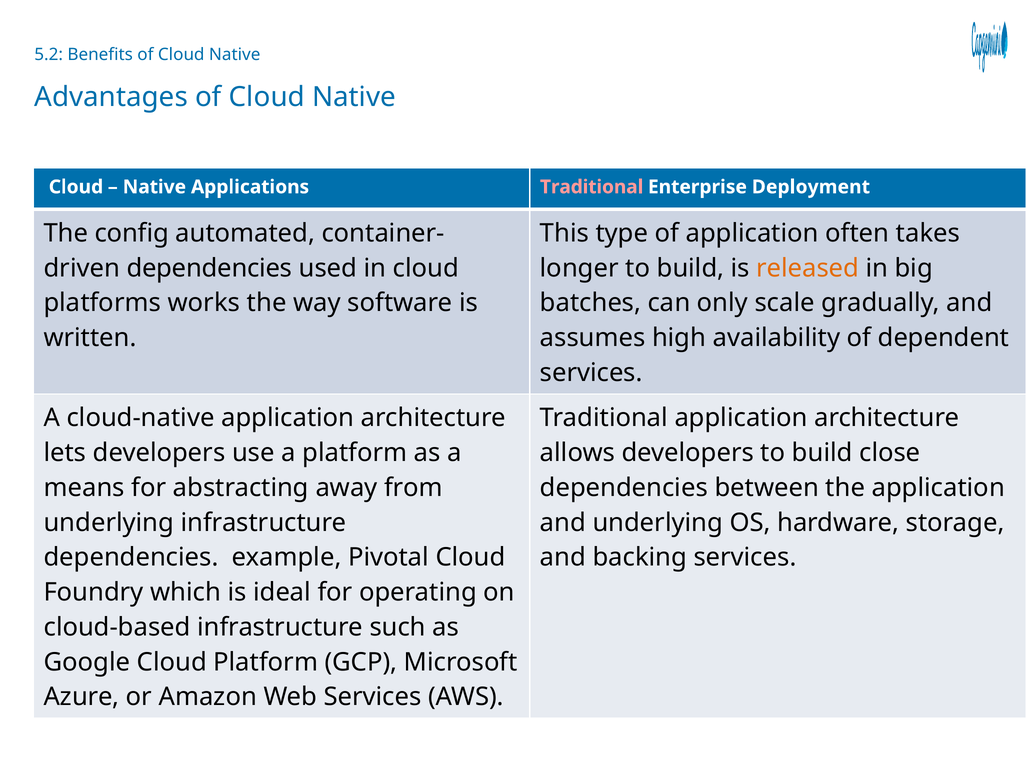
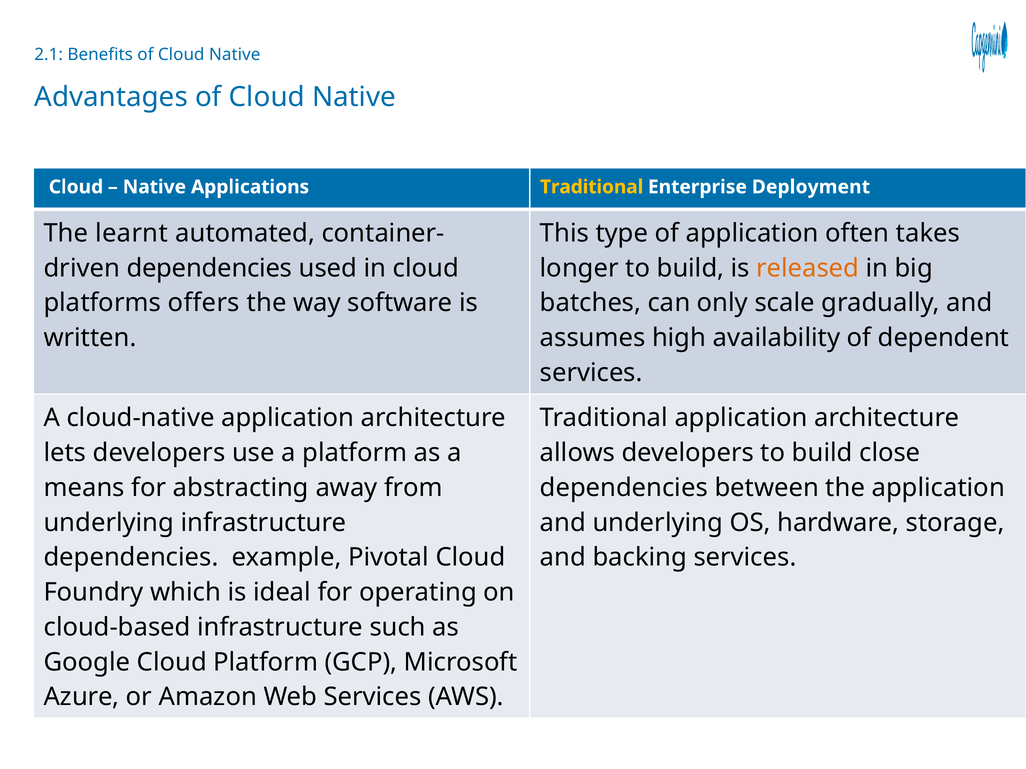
5.2: 5.2 -> 2.1
Traditional at (592, 187) colour: pink -> yellow
config: config -> learnt
works: works -> offers
